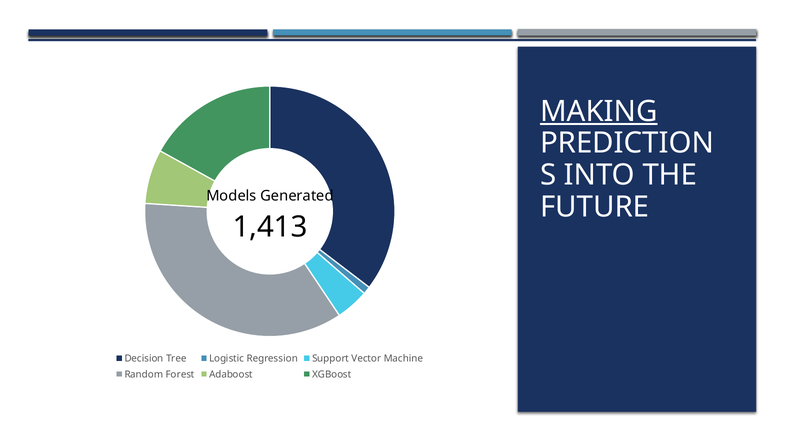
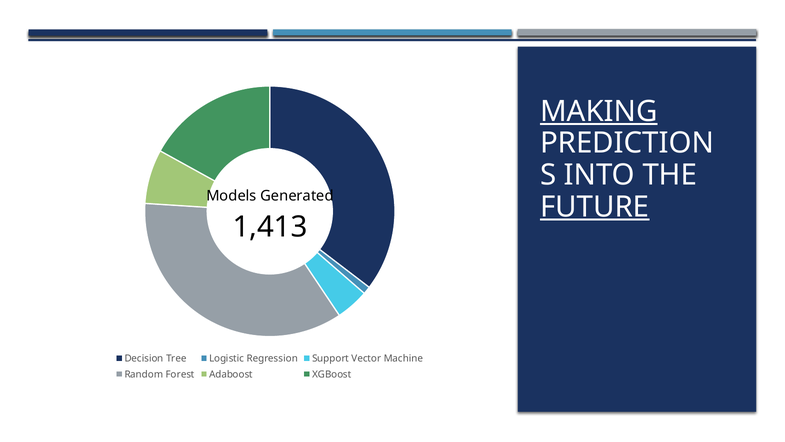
FUTURE underline: none -> present
